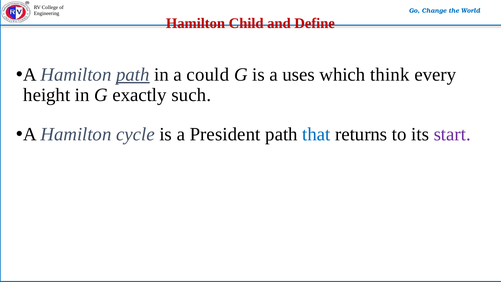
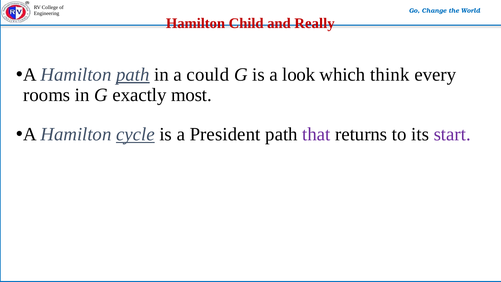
Define: Define -> Really
uses: uses -> look
height: height -> rooms
such: such -> most
cycle underline: none -> present
that colour: blue -> purple
